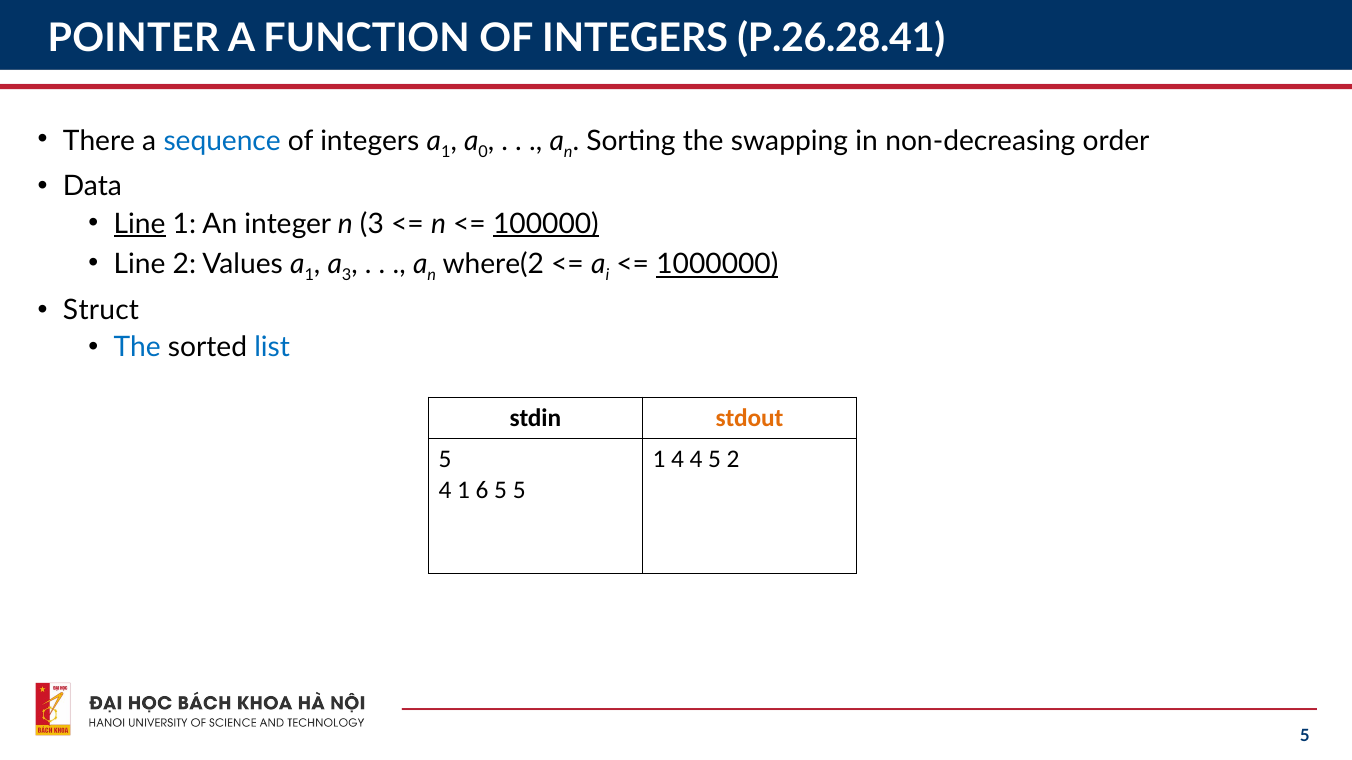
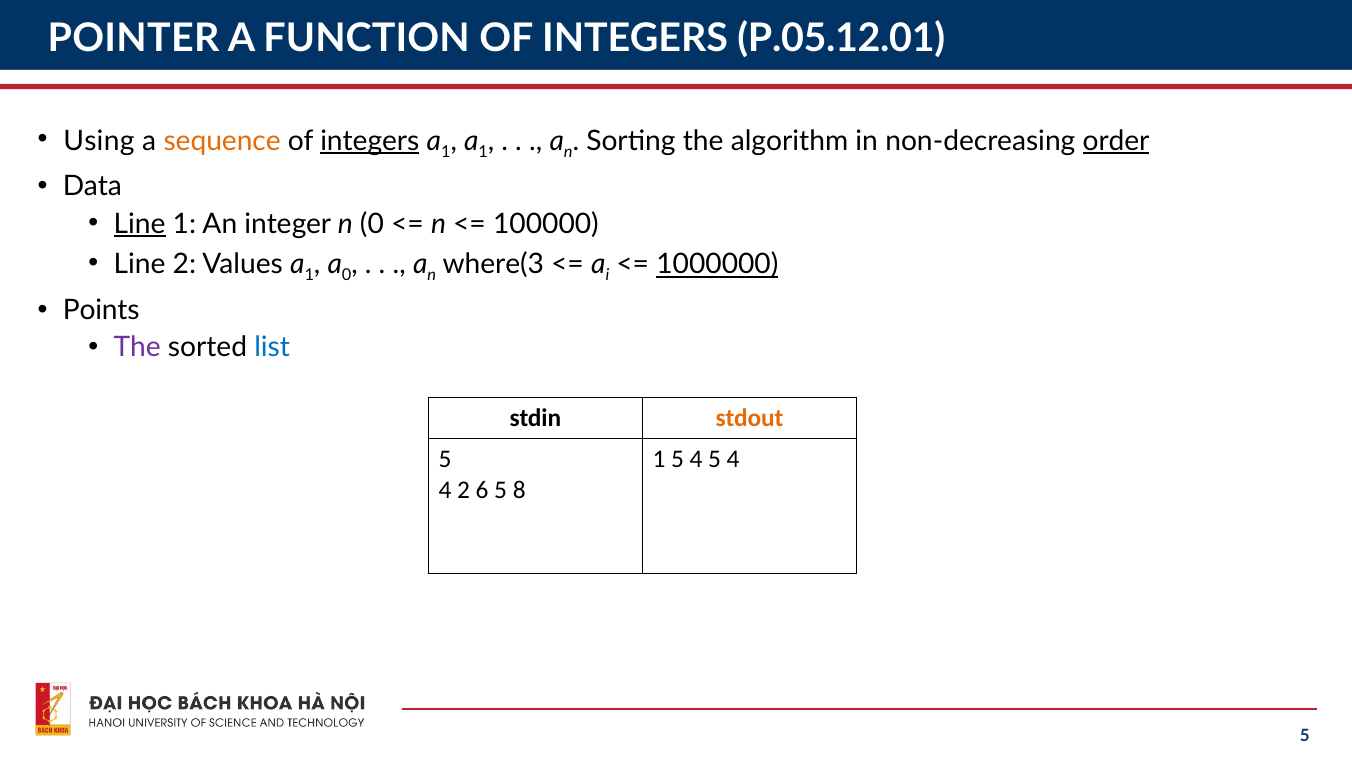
P.26.28.41: P.26.28.41 -> P.05.12.01
There: There -> Using
sequence colour: blue -> orange
integers at (370, 141) underline: none -> present
0 at (483, 152): 0 -> 1
swapping: swapping -> algorithm
order underline: none -> present
n 3: 3 -> 0
100000 underline: present -> none
a 3: 3 -> 0
where(2: where(2 -> where(3
Struct: Struct -> Points
The at (137, 348) colour: blue -> purple
1 4: 4 -> 5
4 5 2: 2 -> 4
4 1: 1 -> 2
5 5: 5 -> 8
